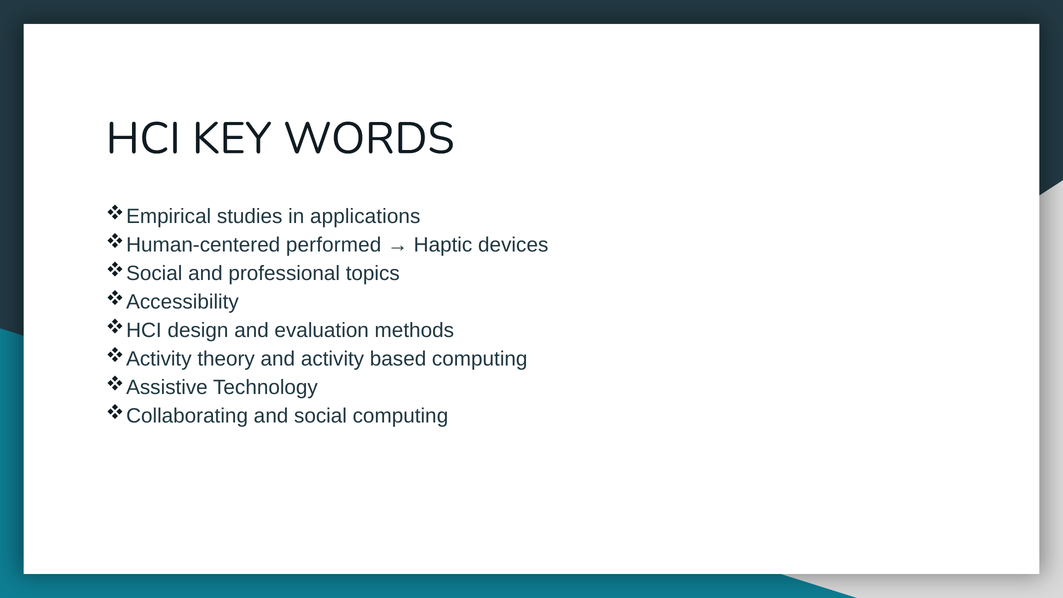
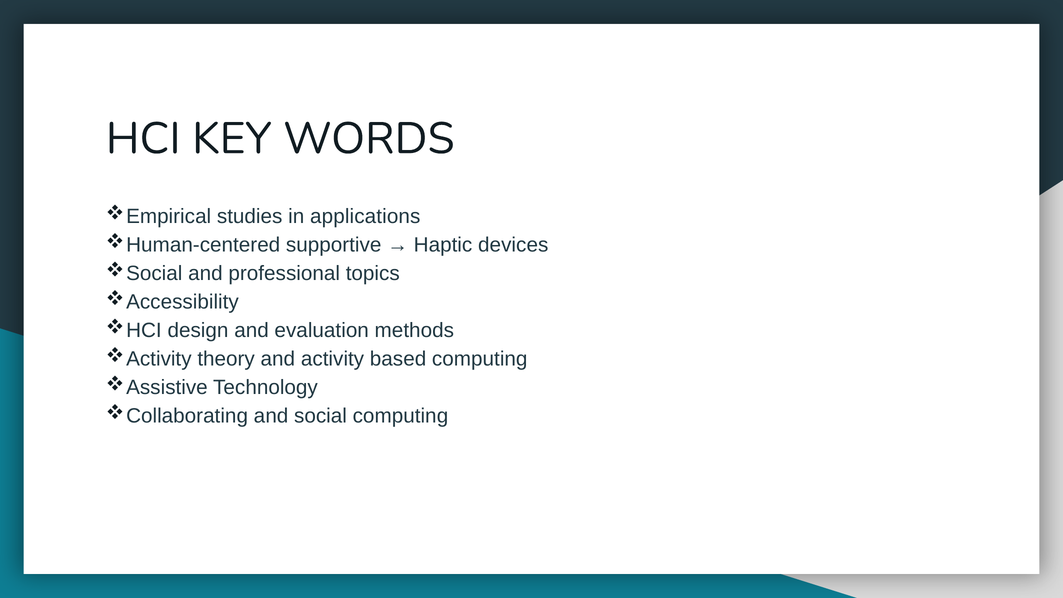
performed: performed -> supportive
